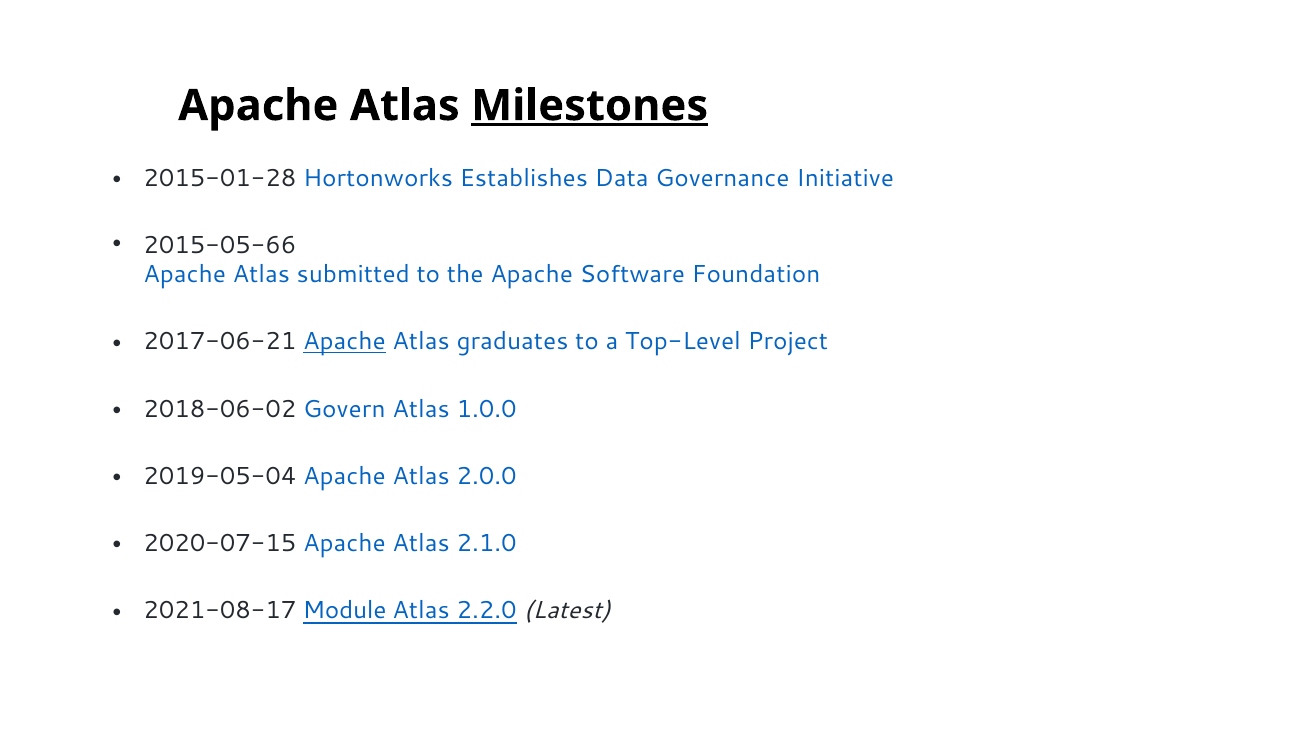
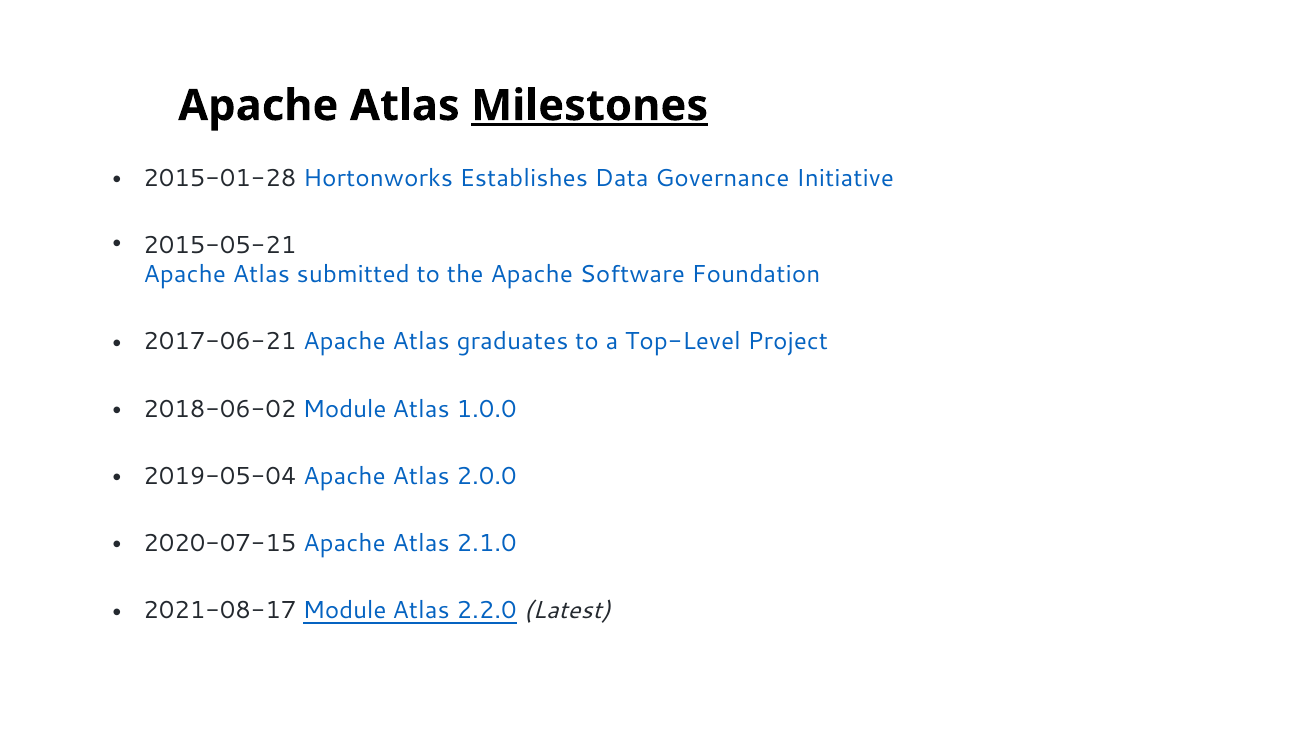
2015-05-66: 2015-05-66 -> 2015-05-21
Apache at (344, 342) underline: present -> none
2018-06-02 Govern: Govern -> Module
